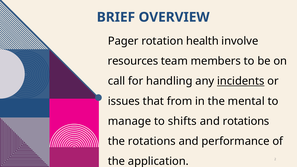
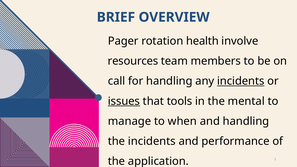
issues underline: none -> present
from: from -> tools
shifts: shifts -> when
and rotations: rotations -> handling
the rotations: rotations -> incidents
